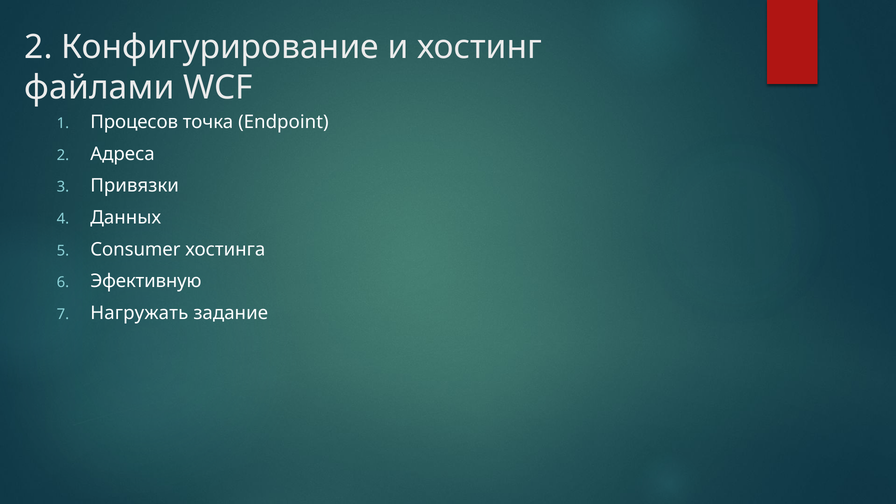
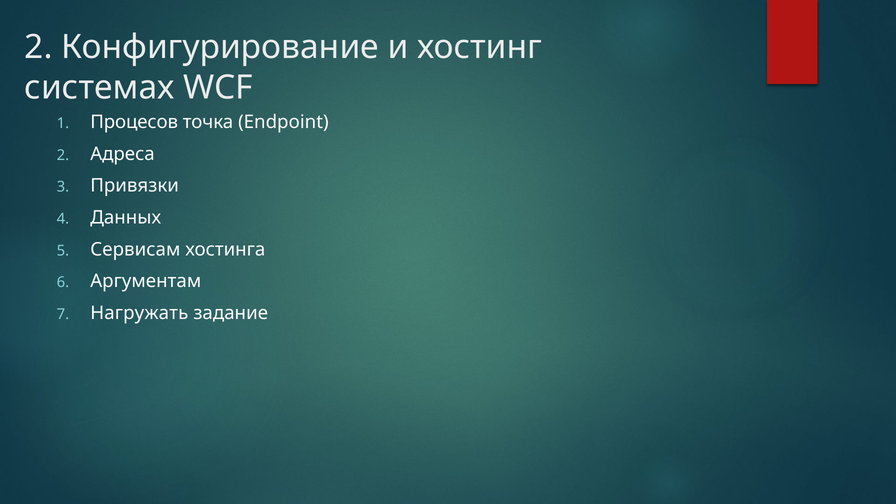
файлами: файлами -> системах
Consumer: Consumer -> Сервисам
Эфективную: Эфективную -> Аргументам
